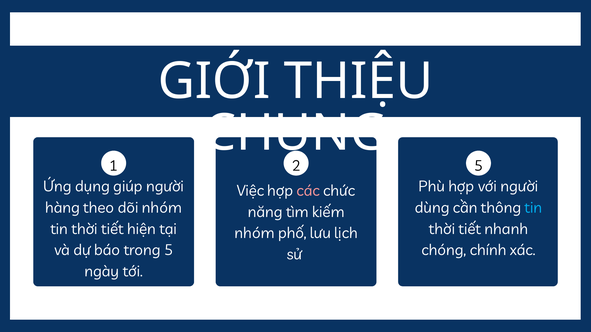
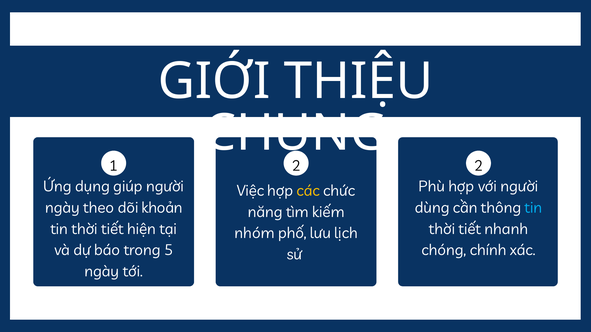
5 at (479, 166): 5 -> 2
các colour: pink -> yellow
hàng at (63, 208): hàng -> ngày
dõi nhóm: nhóm -> khoản
